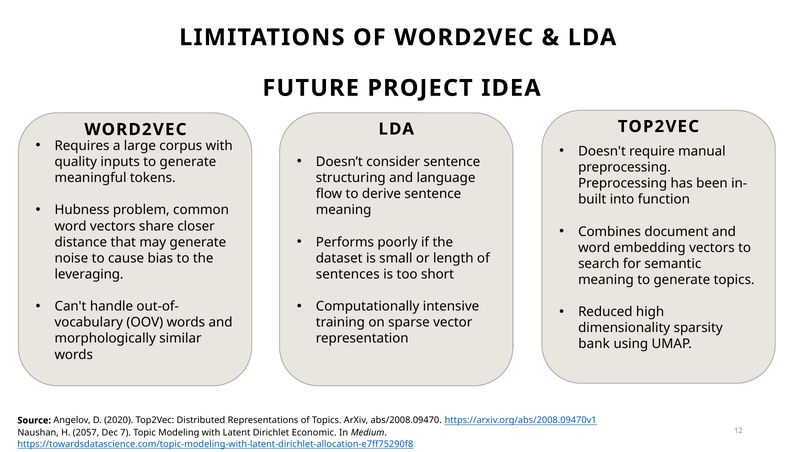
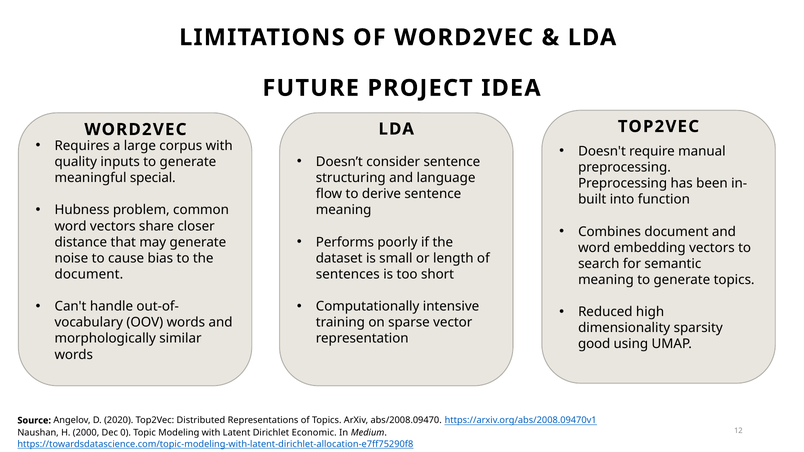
tokens: tokens -> special
leveraging at (89, 274): leveraging -> document
bank: bank -> good
2057: 2057 -> 2000
7: 7 -> 0
